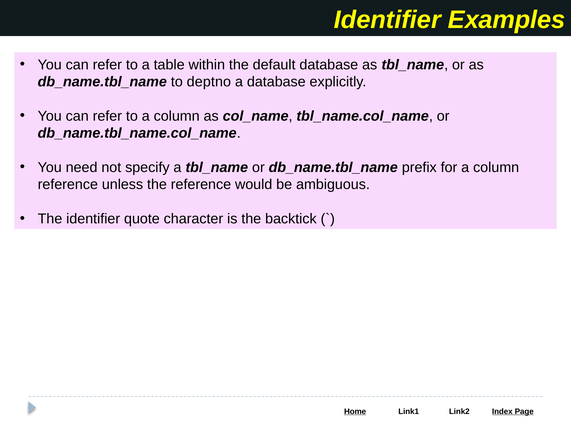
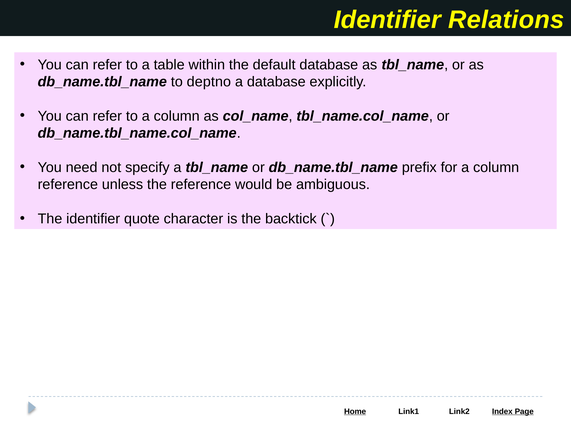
Examples: Examples -> Relations
